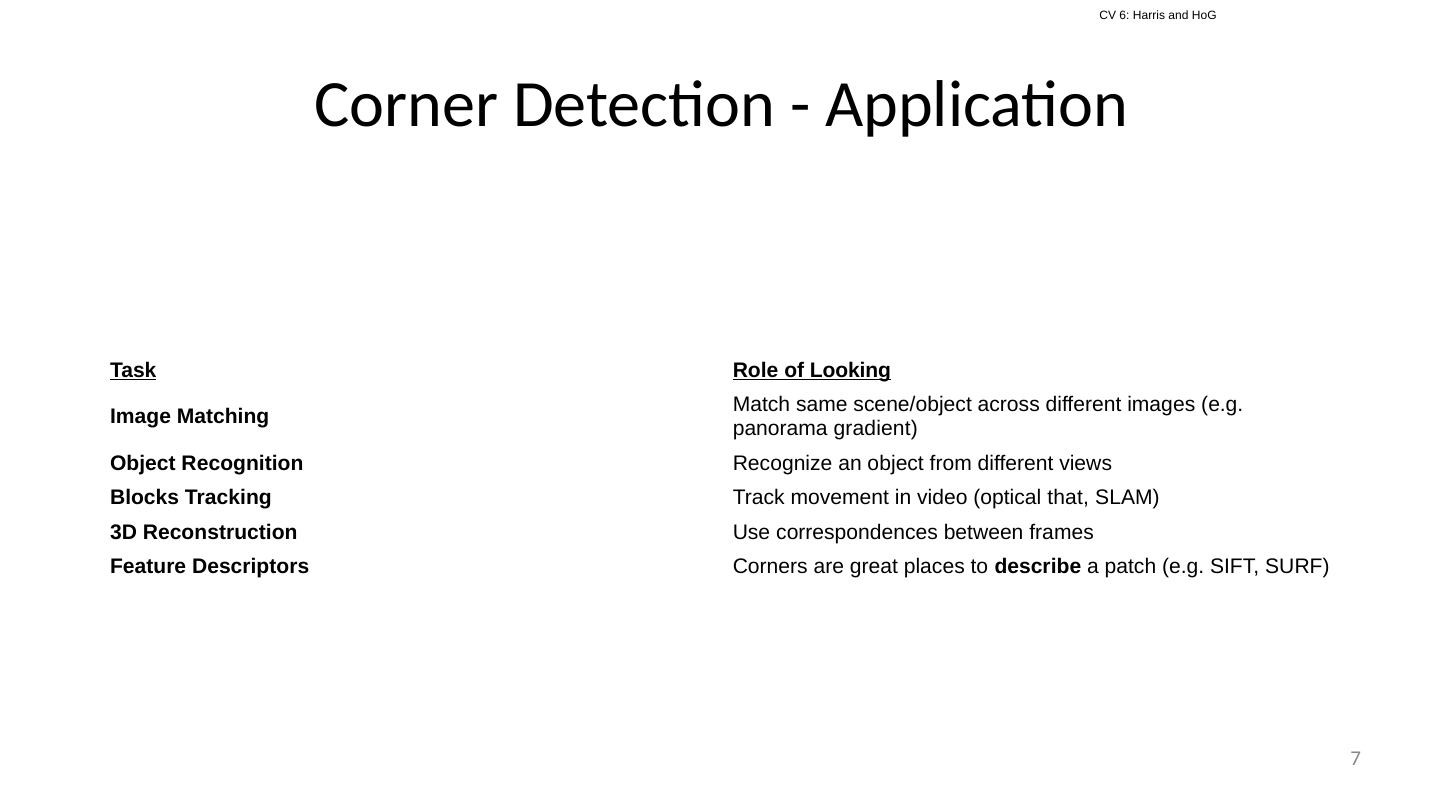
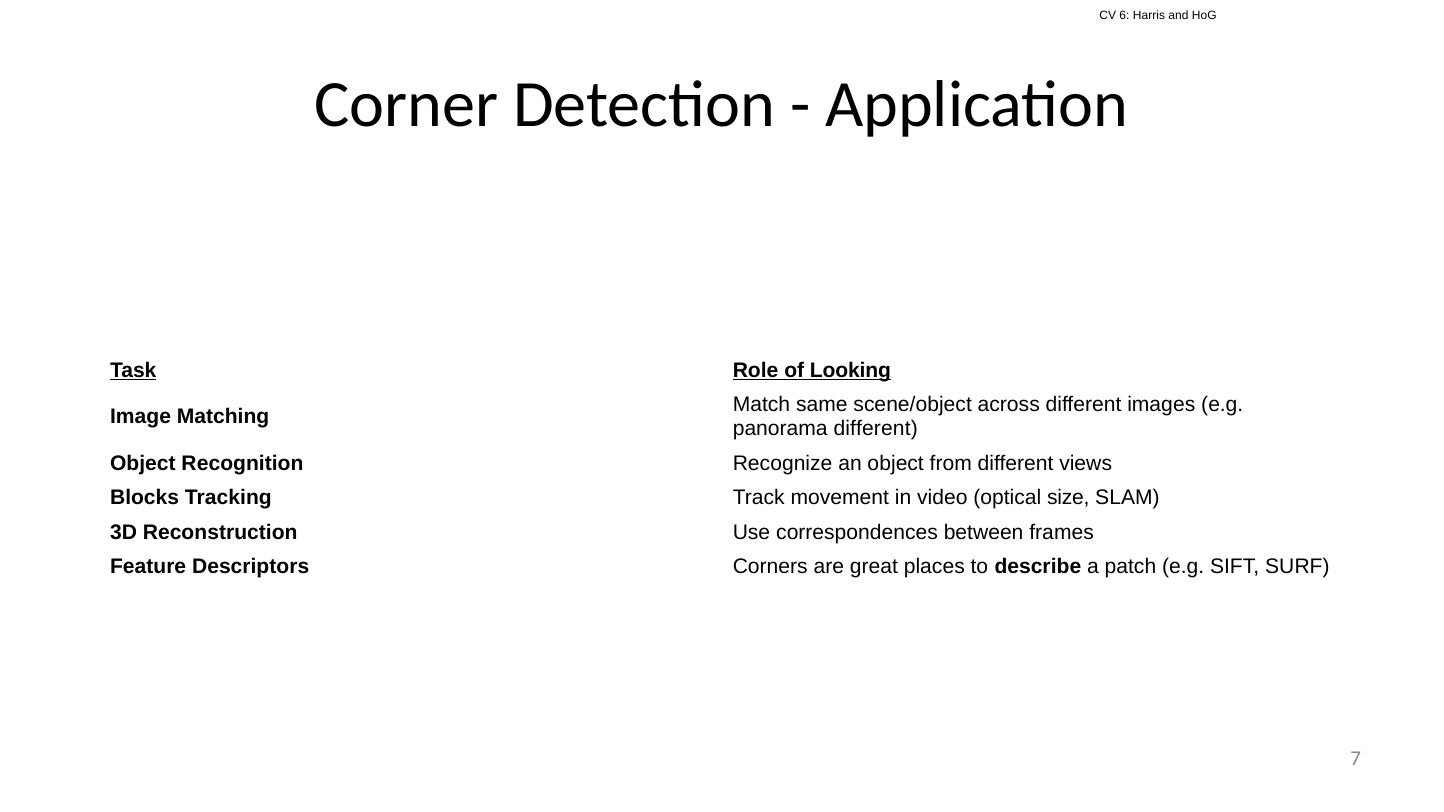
panorama gradient: gradient -> different
that: that -> size
